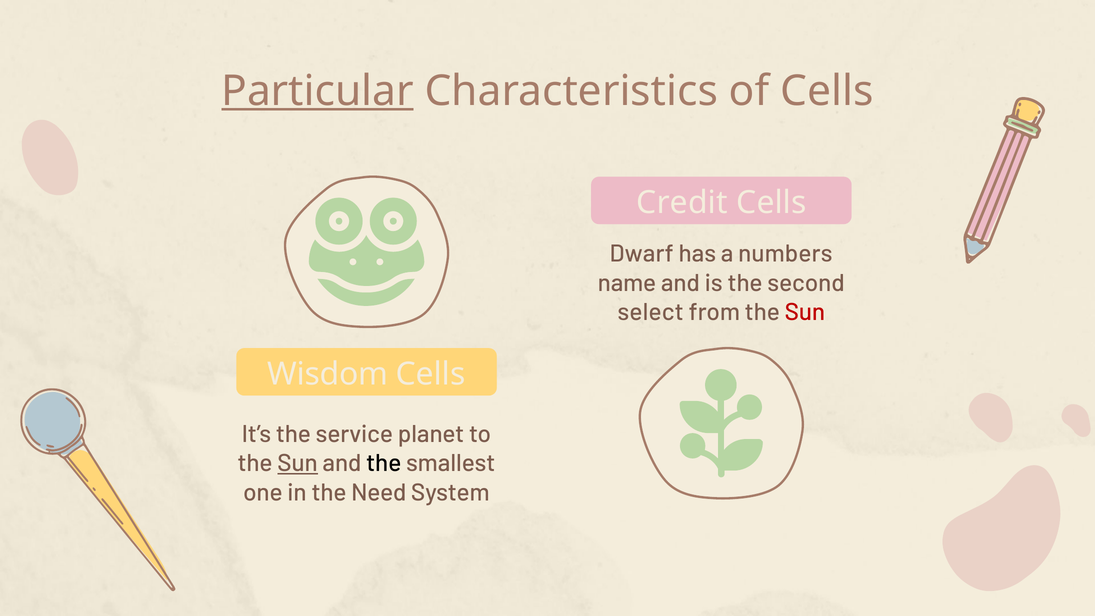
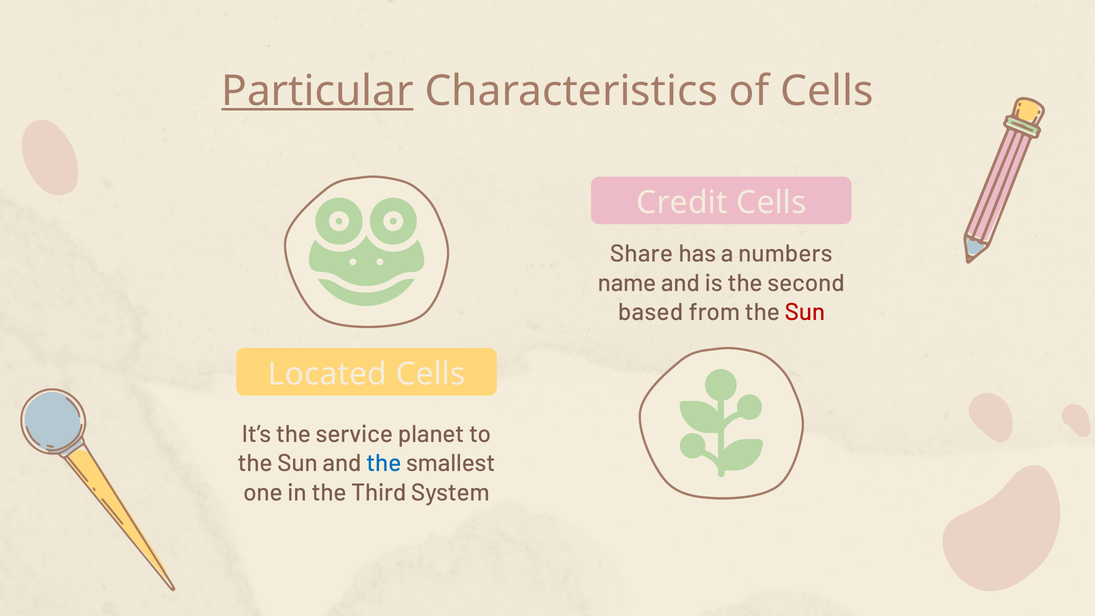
Dwarf: Dwarf -> Share
select: select -> based
Wisdom: Wisdom -> Located
Sun at (298, 463) underline: present -> none
the at (384, 463) colour: black -> blue
Need: Need -> Third
